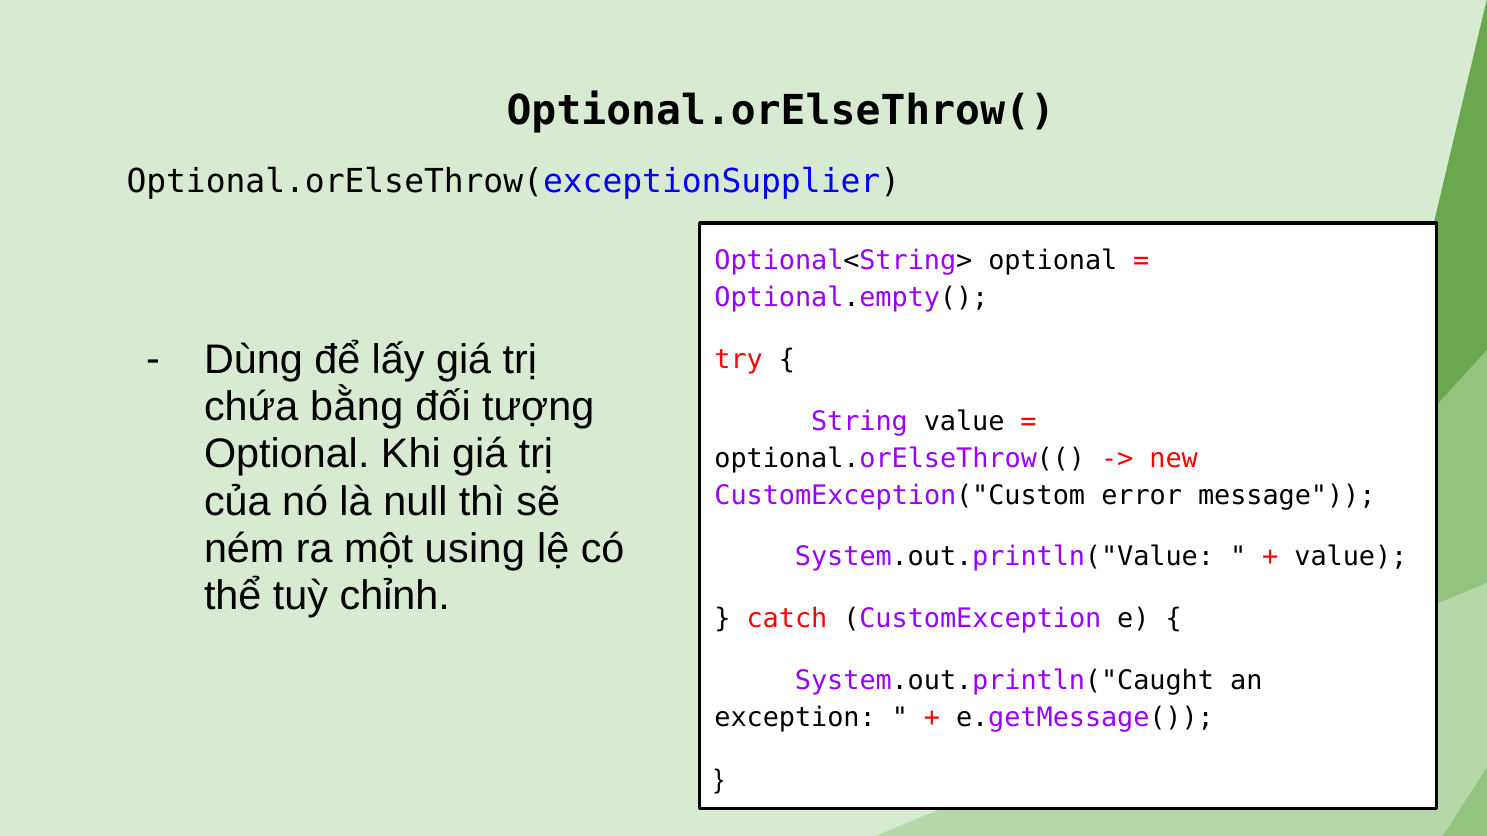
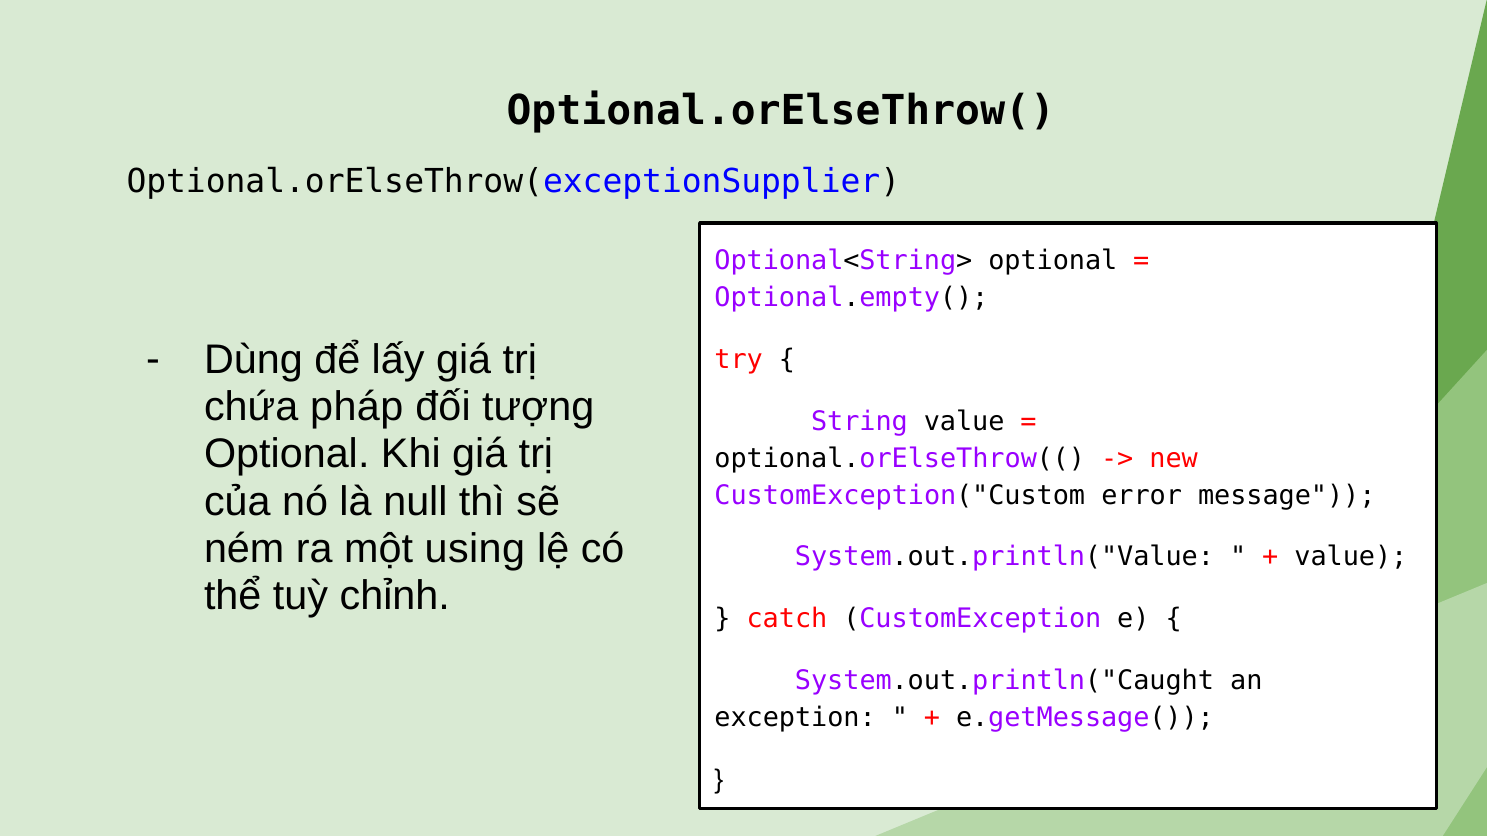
bằng: bằng -> pháp
